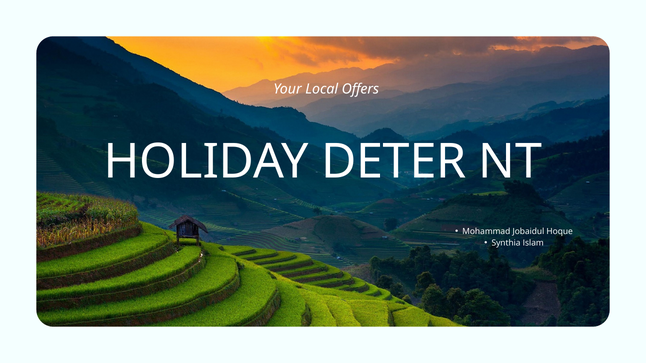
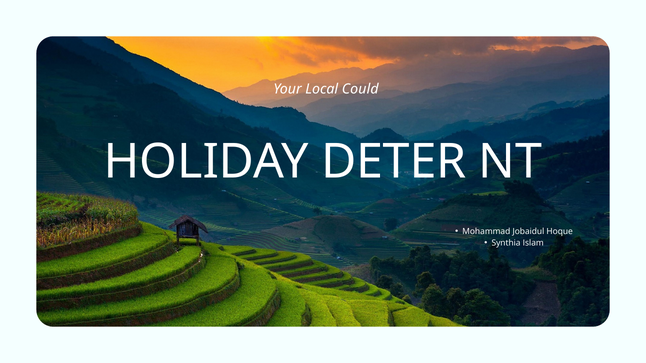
Offers: Offers -> Could
